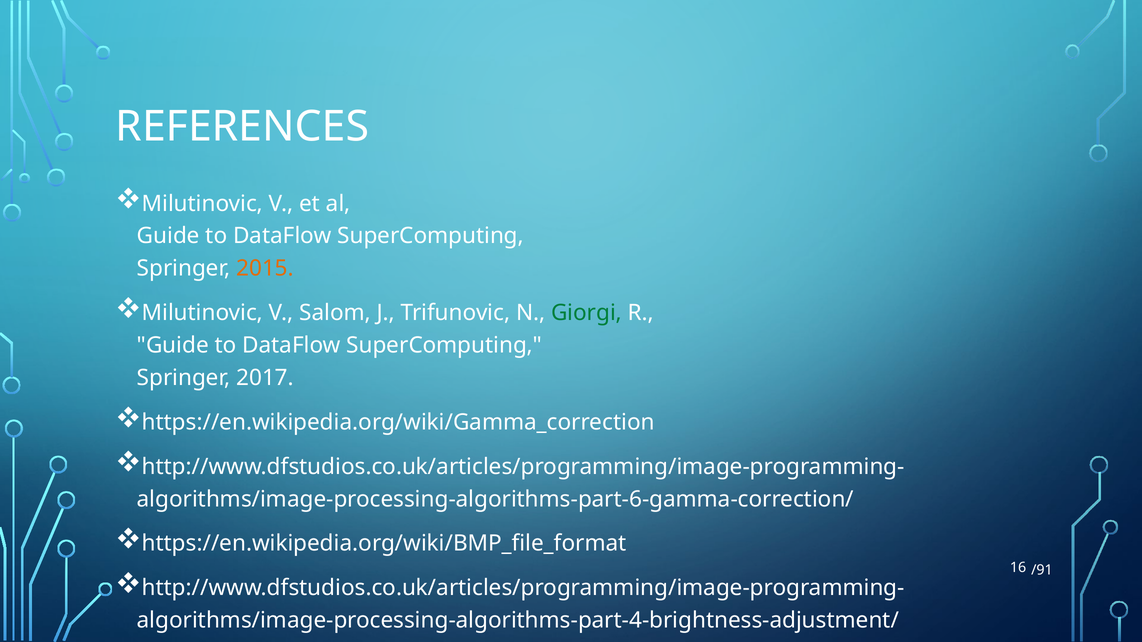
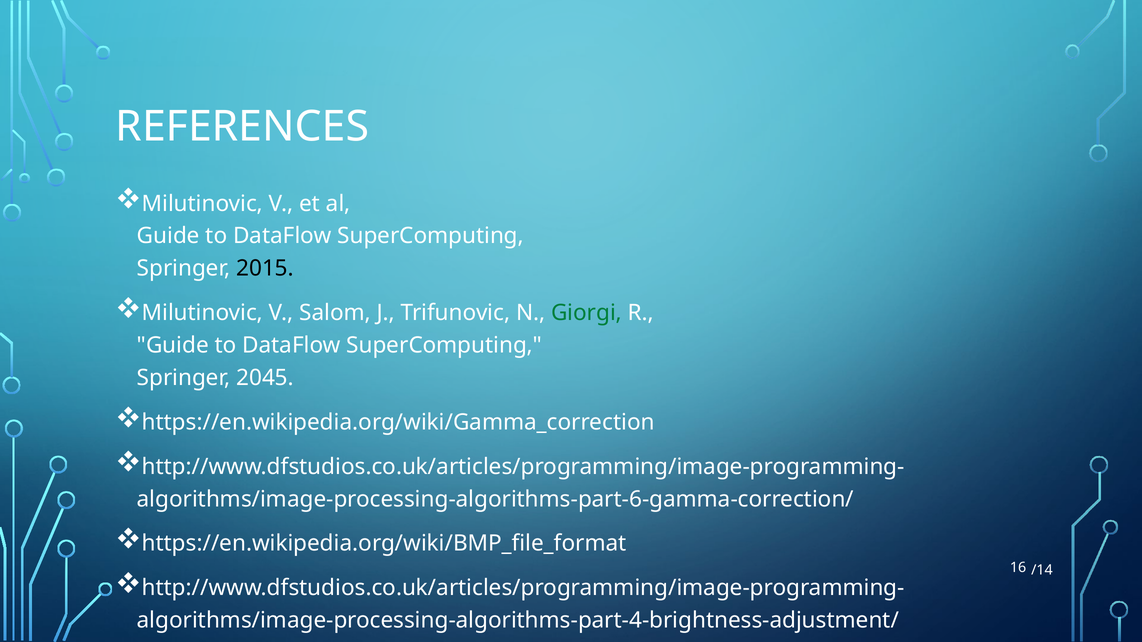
2015 colour: orange -> black
2017: 2017 -> 2045
/91: /91 -> /14
